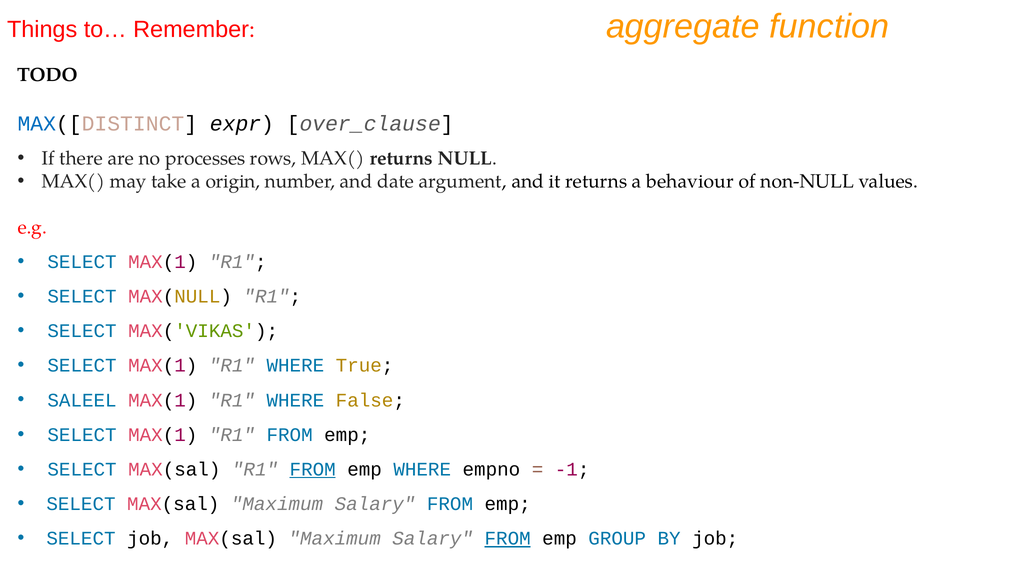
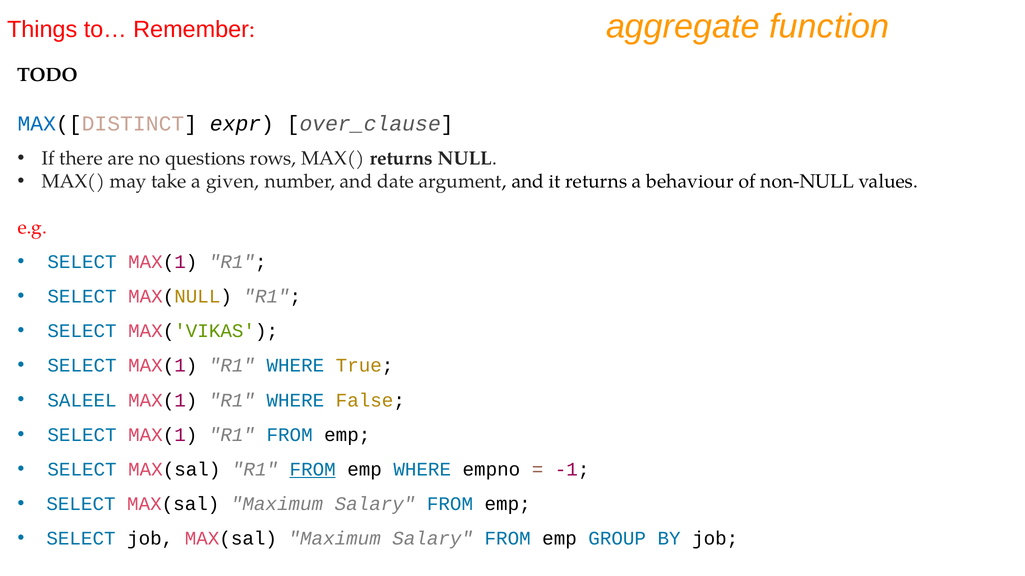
processes: processes -> questions
origin: origin -> given
FROM at (508, 539) underline: present -> none
